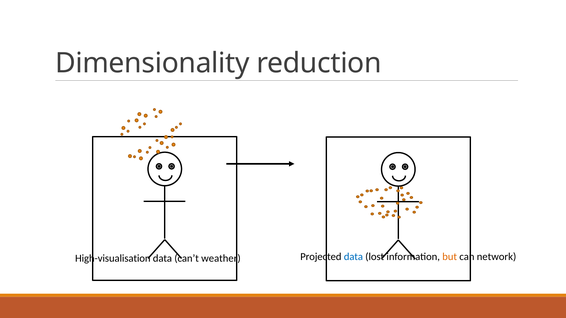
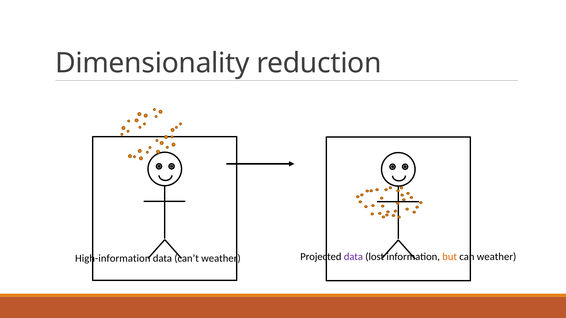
High-visualisation: High-visualisation -> High-information
data at (353, 257) colour: blue -> purple
can network: network -> weather
